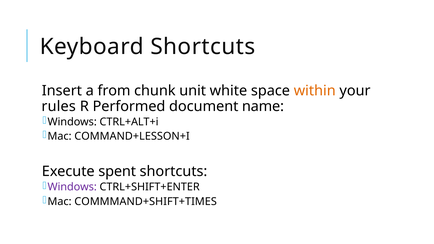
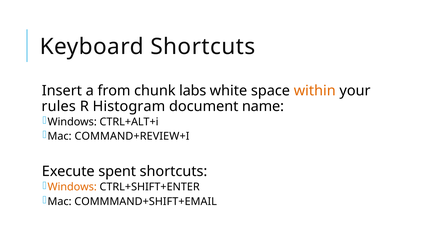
unit: unit -> labs
Performed: Performed -> Histogram
COMMAND+LESSON+I: COMMAND+LESSON+I -> COMMAND+REVIEW+I
Windows at (72, 187) colour: purple -> orange
COMMMAND+SHIFT+TIMES: COMMMAND+SHIFT+TIMES -> COMMMAND+SHIFT+EMAIL
